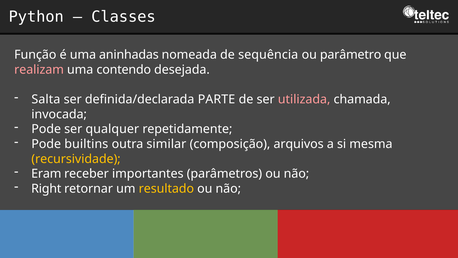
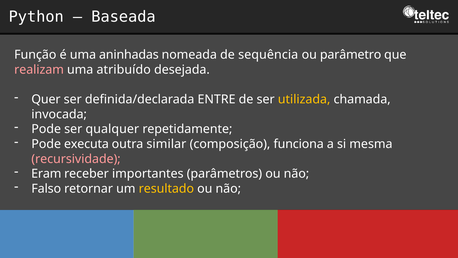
Classes: Classes -> Baseada
contendo: contendo -> atribuído
Salta: Salta -> Quer
PARTE: PARTE -> ENTRE
utilizada colour: pink -> yellow
builtins: builtins -> executa
arquivos: arquivos -> funciona
recursividade colour: yellow -> pink
Right: Right -> Falso
